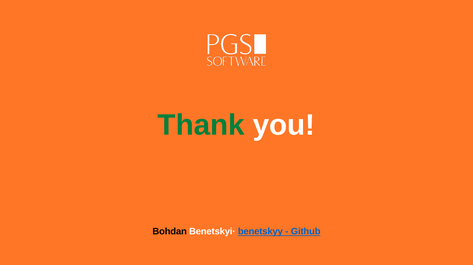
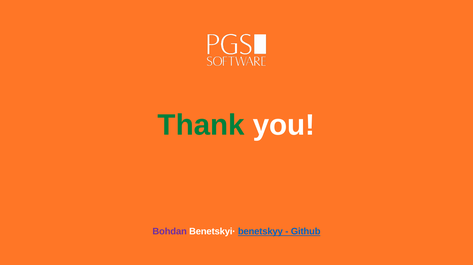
Bohdan colour: black -> purple
